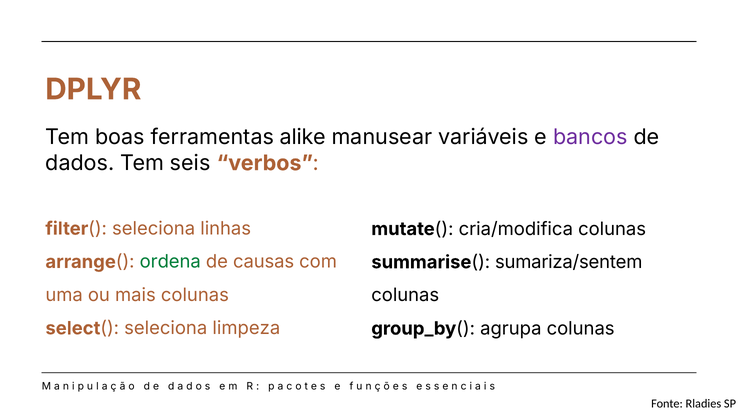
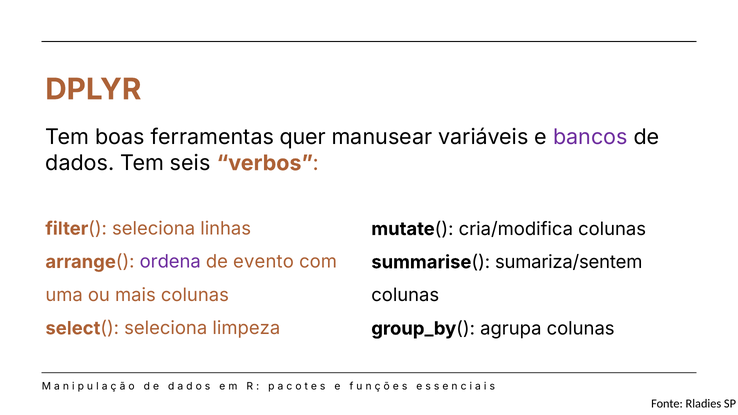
alike: alike -> quer
ordena colour: green -> purple
causas: causas -> evento
